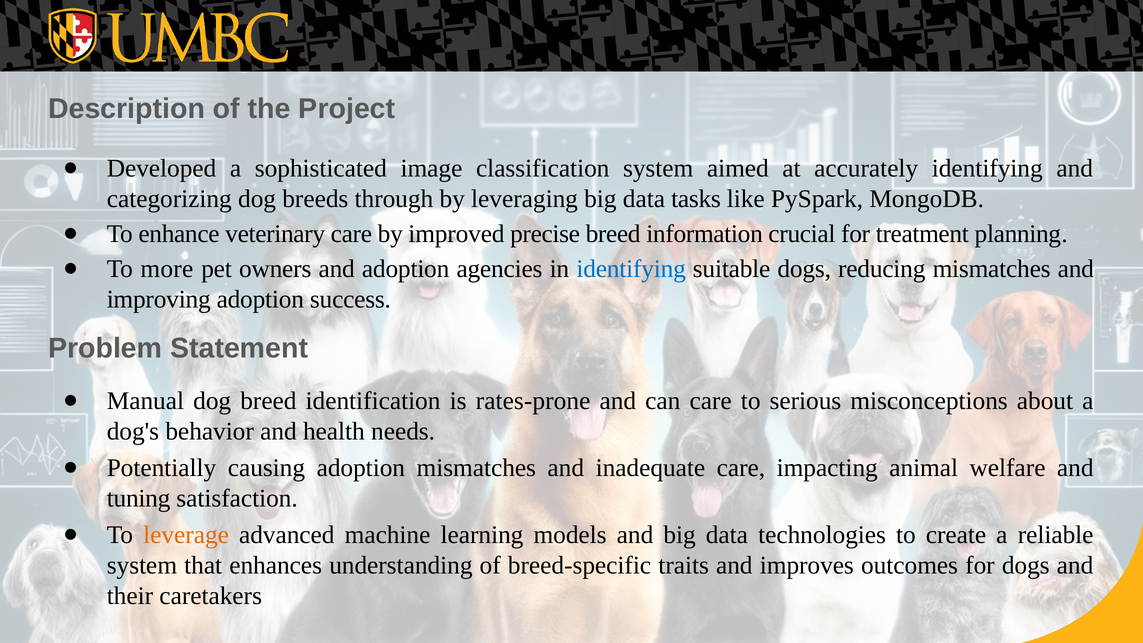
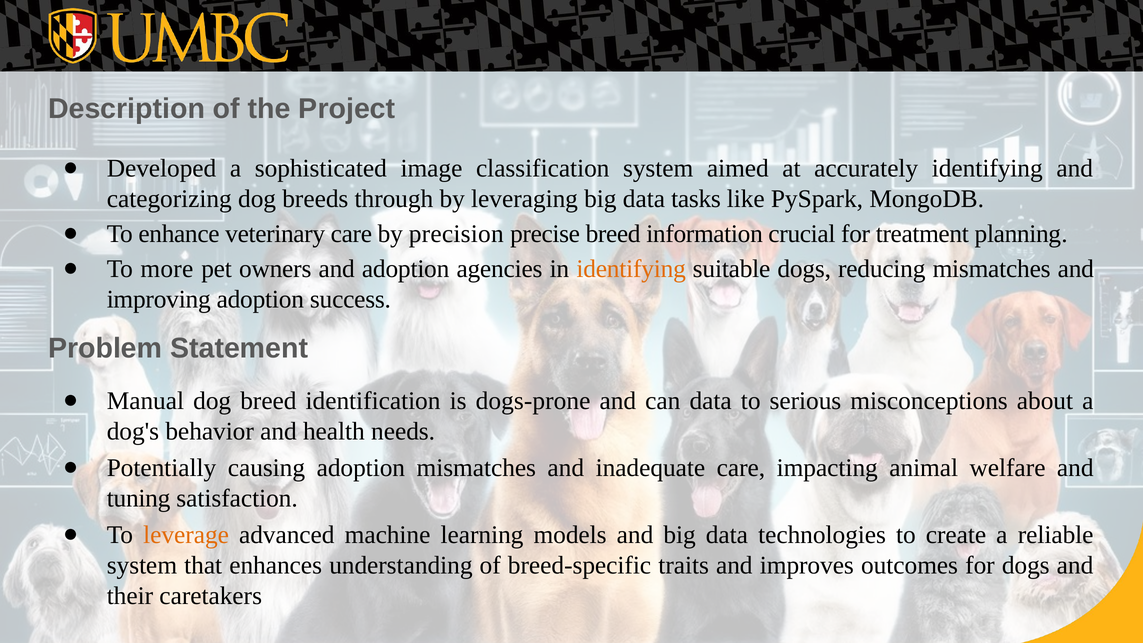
improved: improved -> precision
identifying at (631, 269) colour: blue -> orange
rates-prone: rates-prone -> dogs-prone
can care: care -> data
